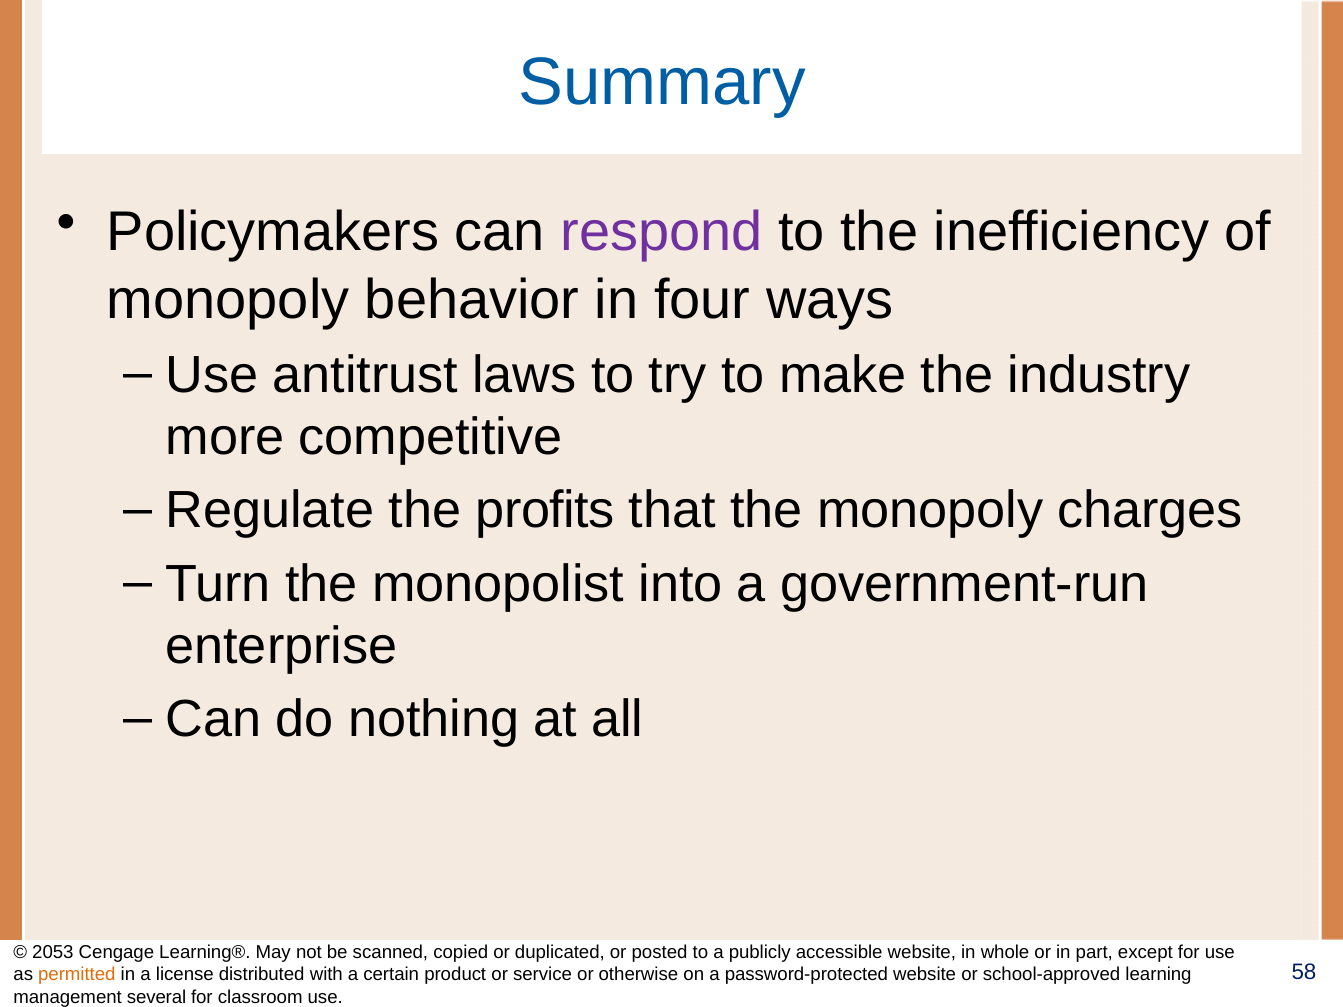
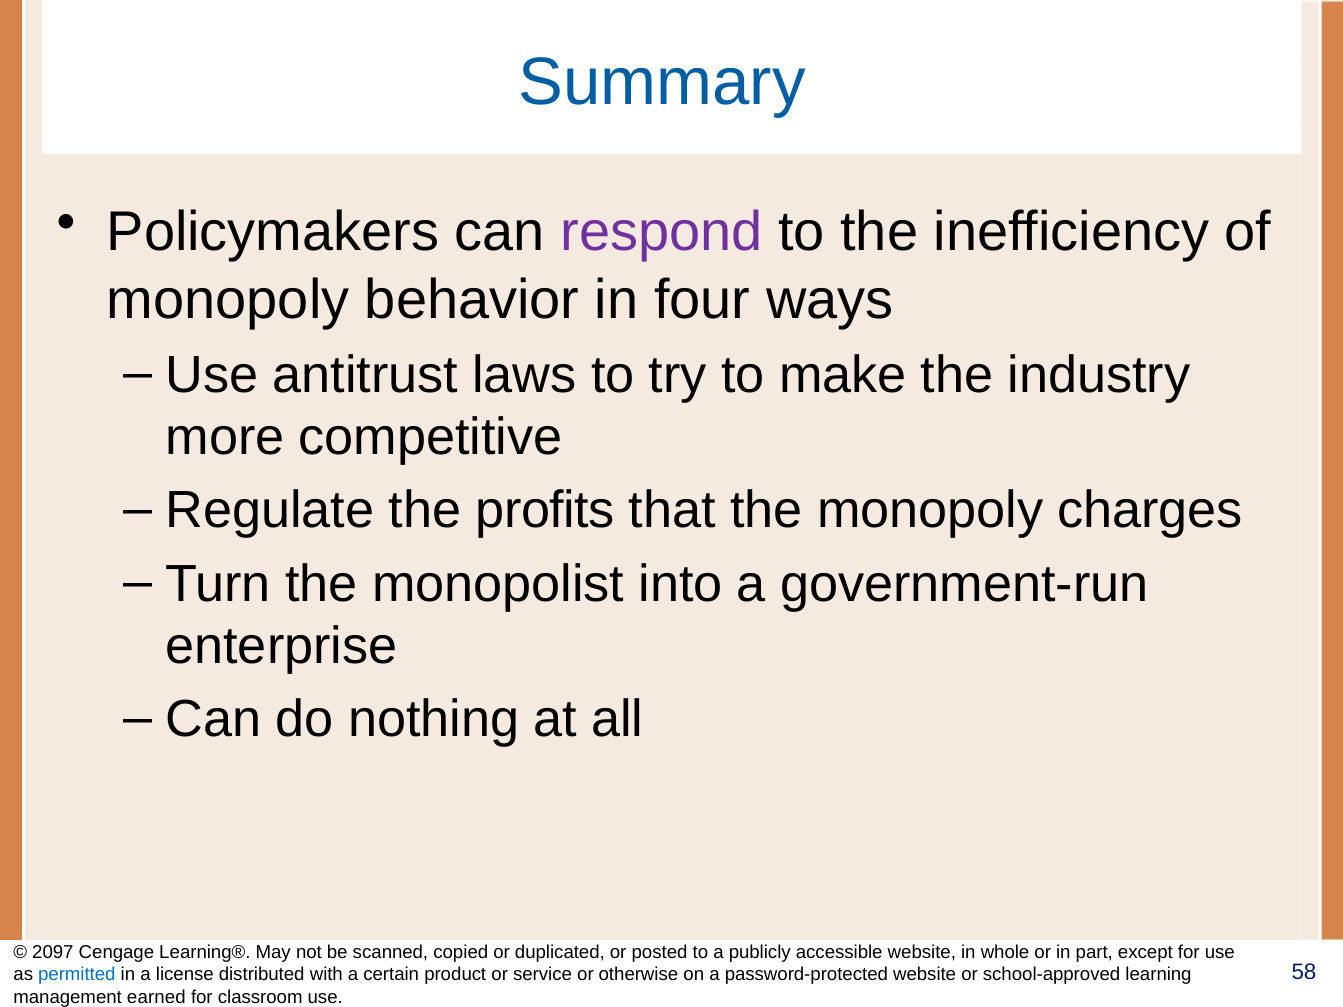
2053: 2053 -> 2097
permitted colour: orange -> blue
several: several -> earned
